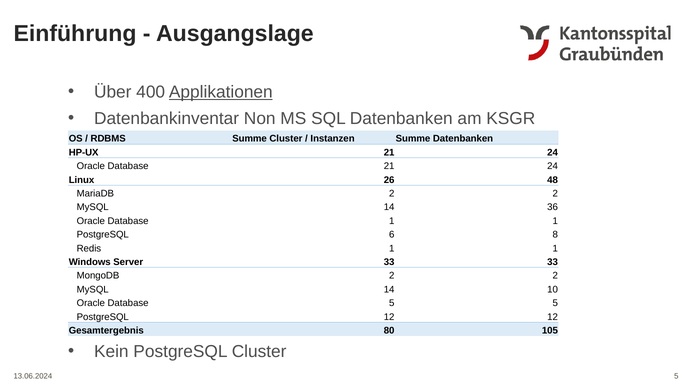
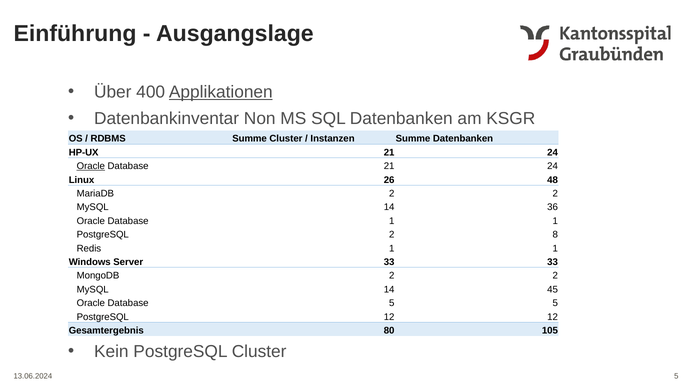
Oracle at (91, 166) underline: none -> present
PostgreSQL 6: 6 -> 2
10: 10 -> 45
